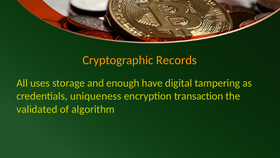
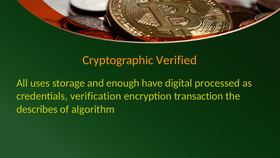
Records: Records -> Verified
tampering: tampering -> processed
uniqueness: uniqueness -> verification
validated: validated -> describes
